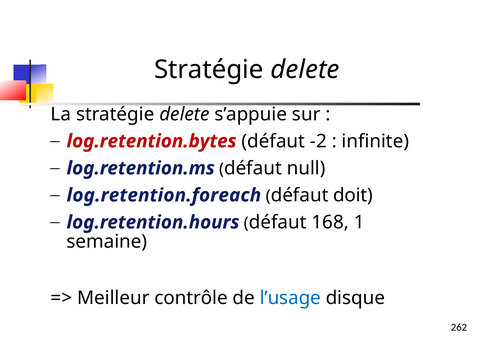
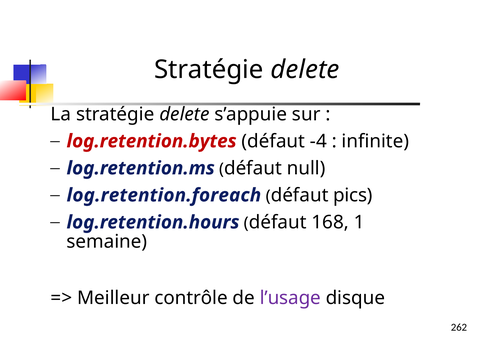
-2: -2 -> -4
doit: doit -> pics
l’usage colour: blue -> purple
